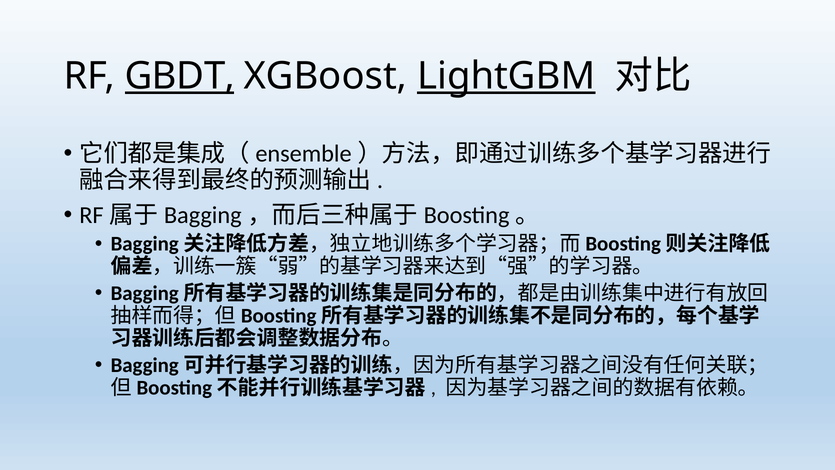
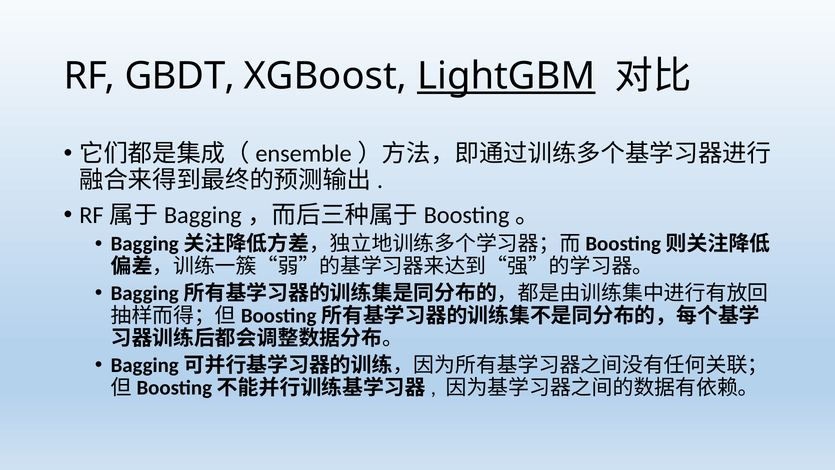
GBDT underline: present -> none
